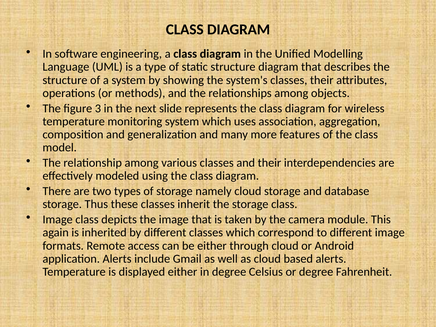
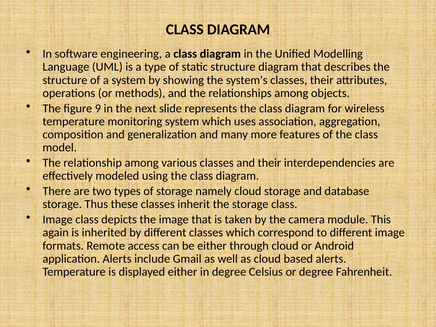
3: 3 -> 9
